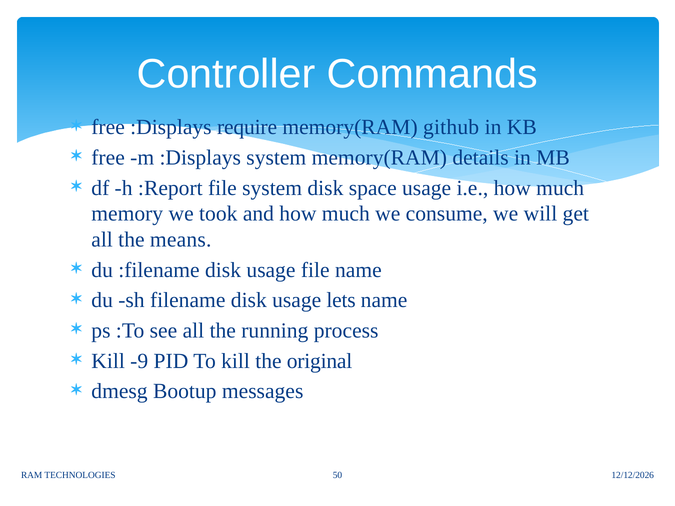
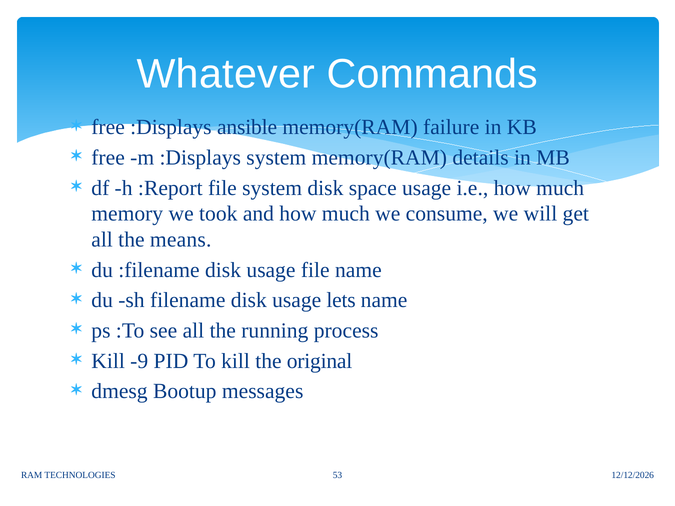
Controller: Controller -> Whatever
require: require -> ansible
github: github -> failure
50: 50 -> 53
